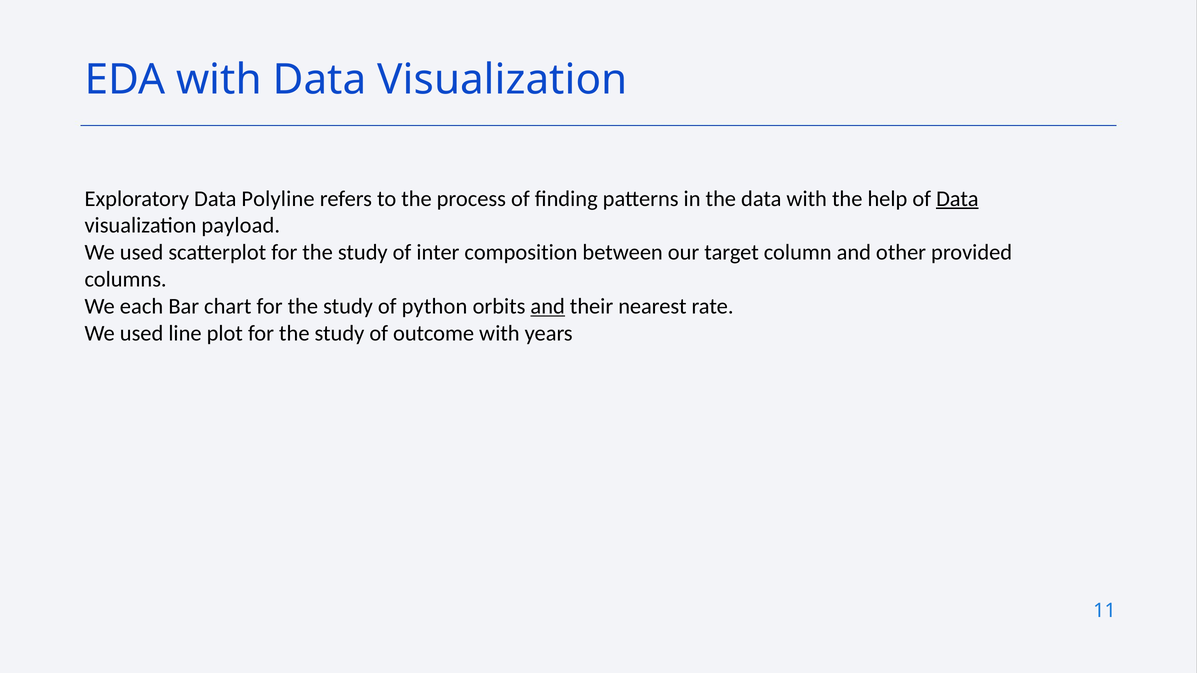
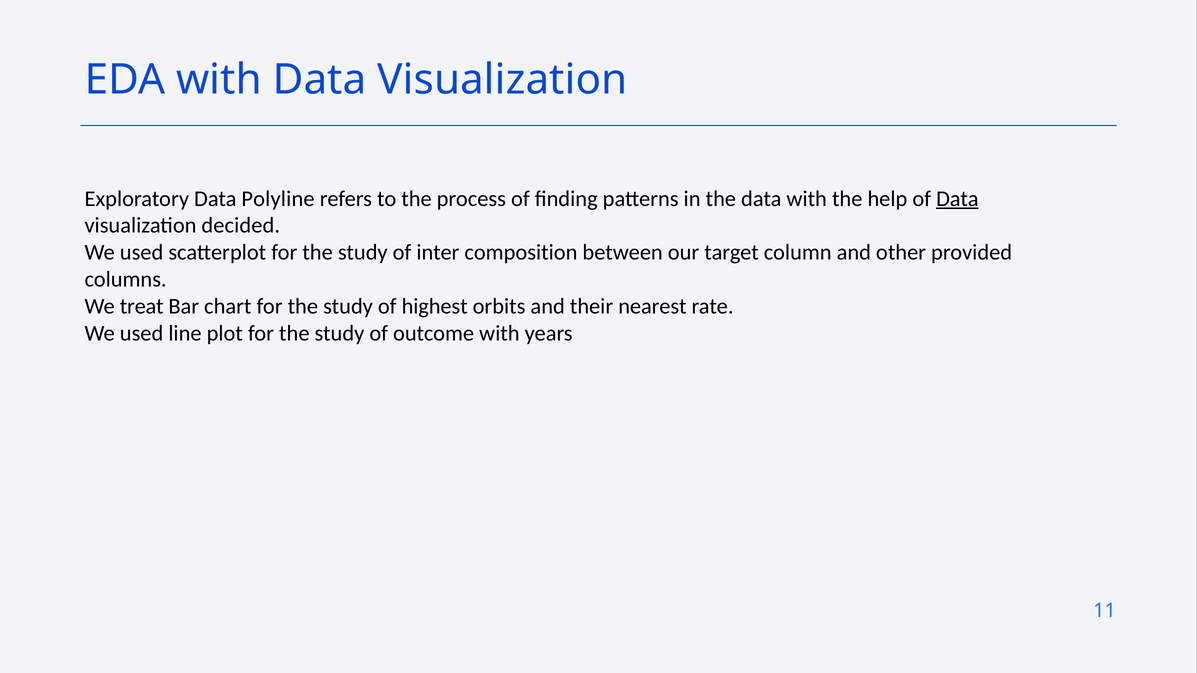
payload: payload -> decided
each: each -> treat
python: python -> highest
and at (548, 306) underline: present -> none
